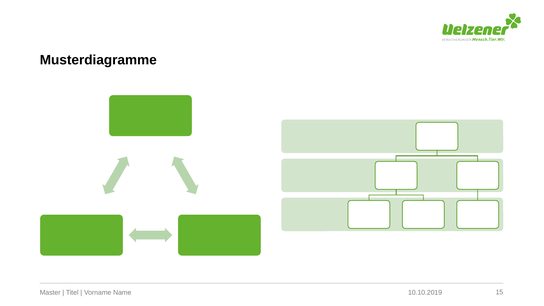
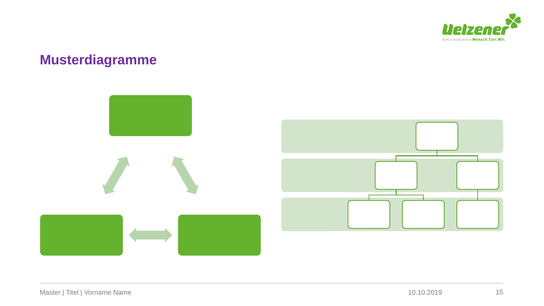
Musterdiagramme colour: black -> purple
